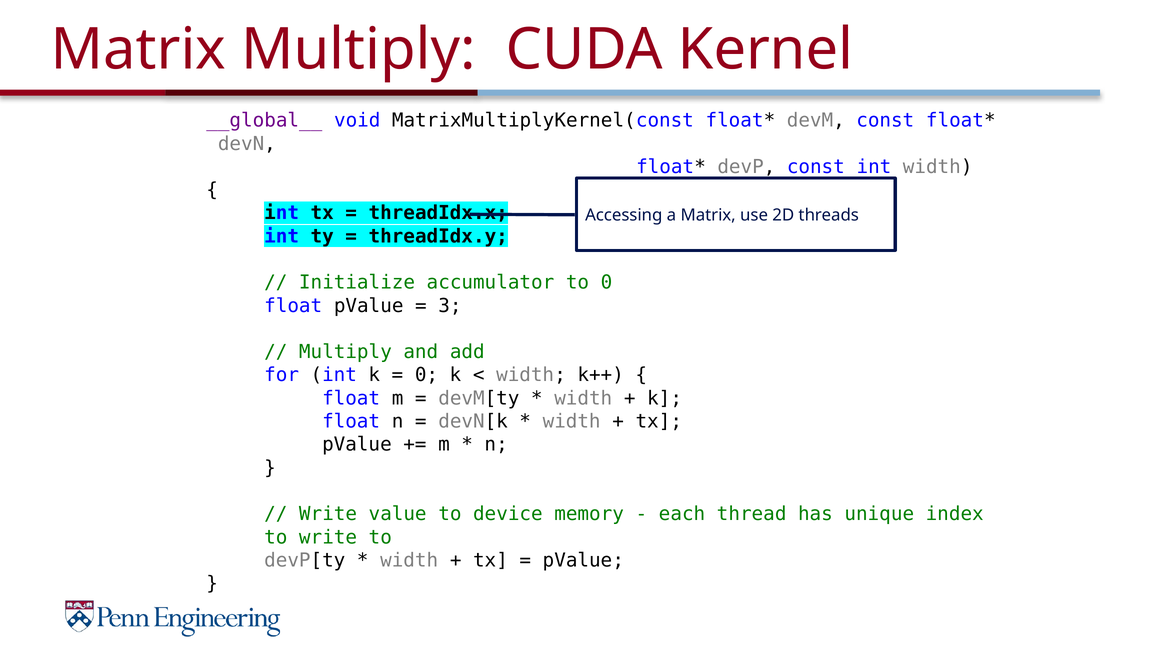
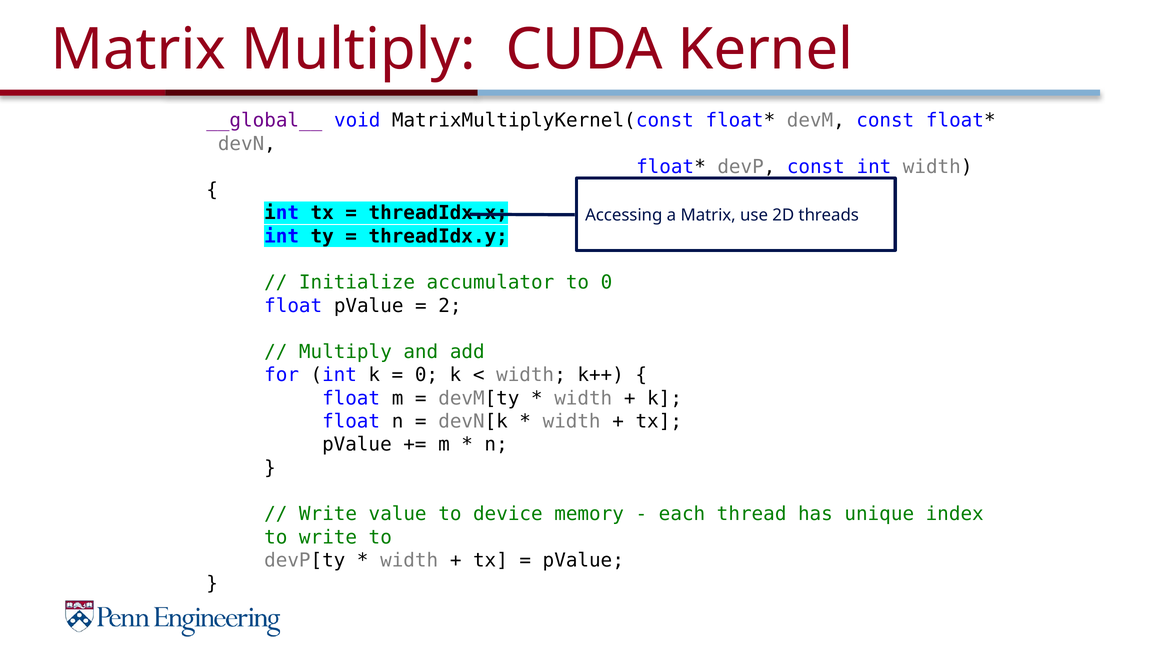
3: 3 -> 2
